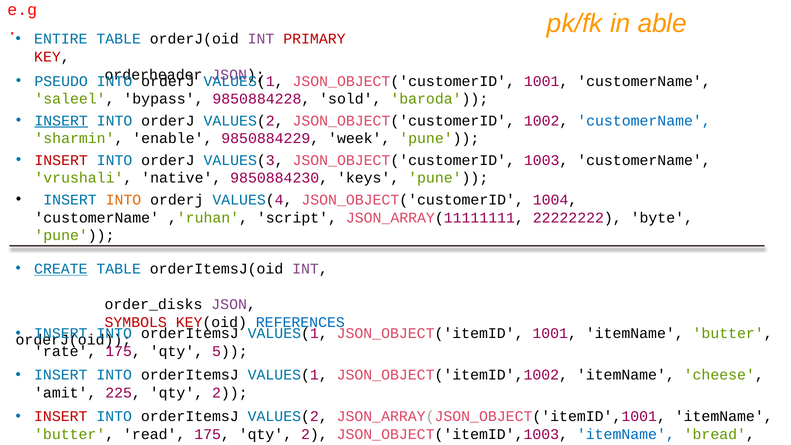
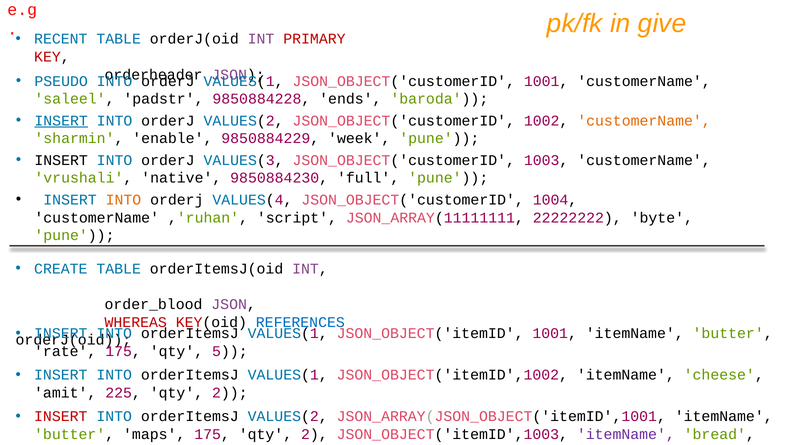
able: able -> give
ENTIRE: ENTIRE -> RECENT
bypass: bypass -> padstr
sold: sold -> ends
customerName at (644, 121) colour: blue -> orange
INSERT at (61, 160) colour: red -> black
keys: keys -> full
CREATE underline: present -> none
order_disks: order_disks -> order_blood
SYMBOLS: SYMBOLS -> WHEREAS
read: read -> maps
itemName at (626, 434) colour: blue -> purple
